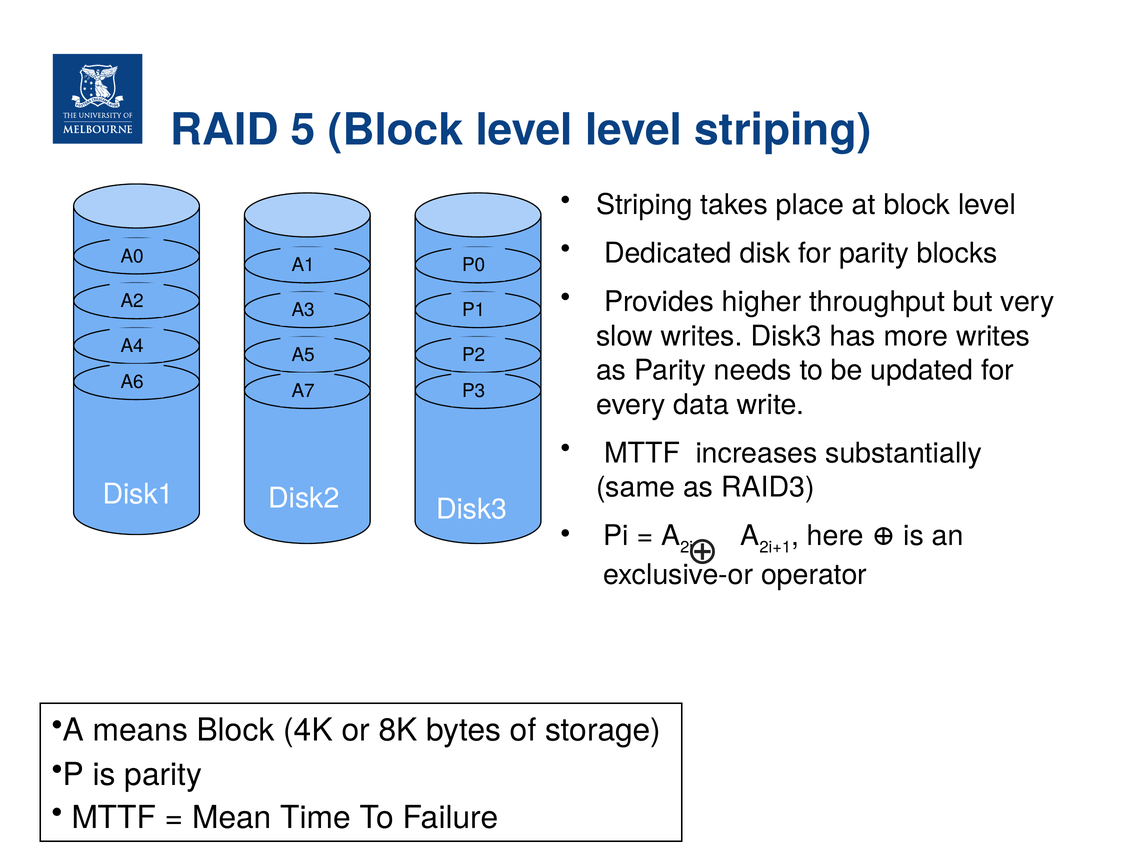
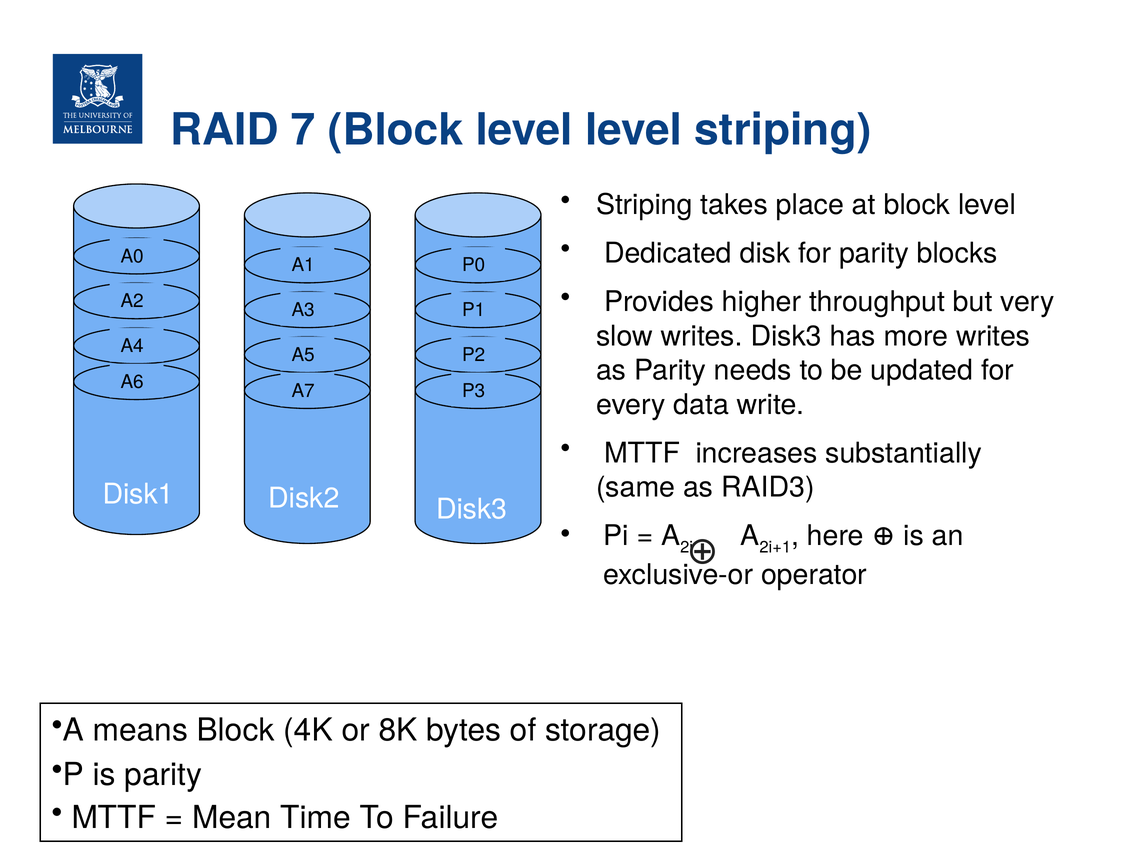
5: 5 -> 7
